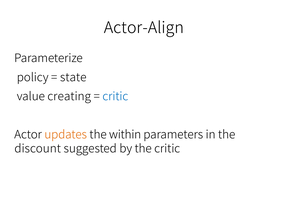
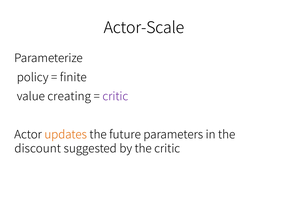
Actor-Align: Actor-Align -> Actor-Scale
state: state -> finite
critic at (115, 96) colour: blue -> purple
within: within -> future
